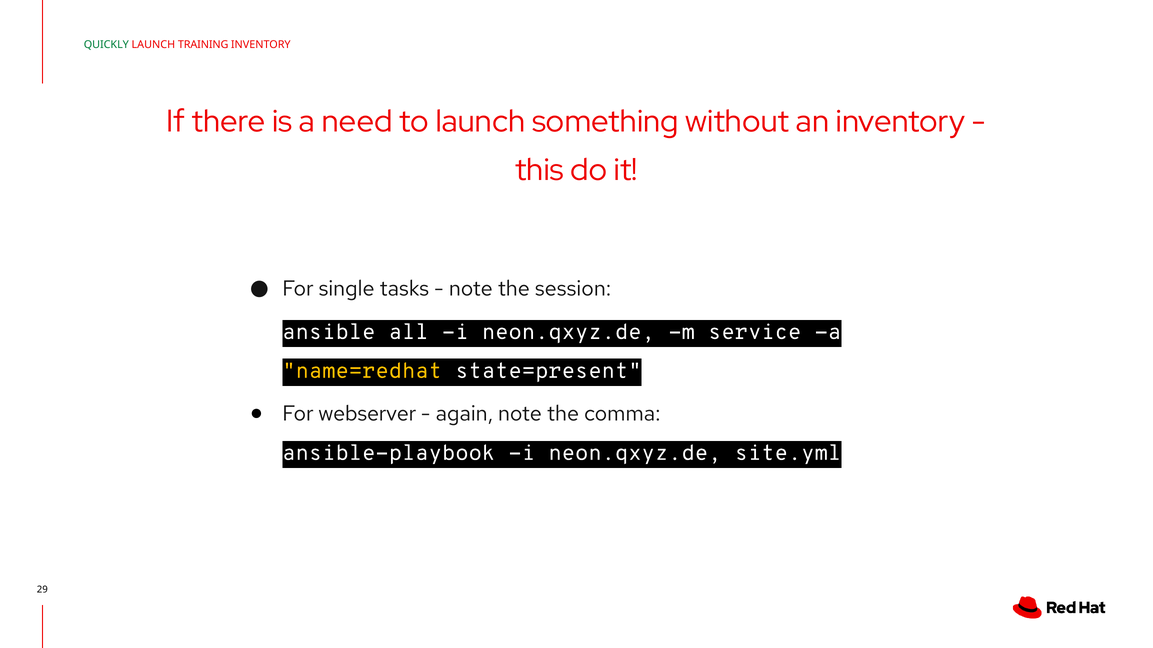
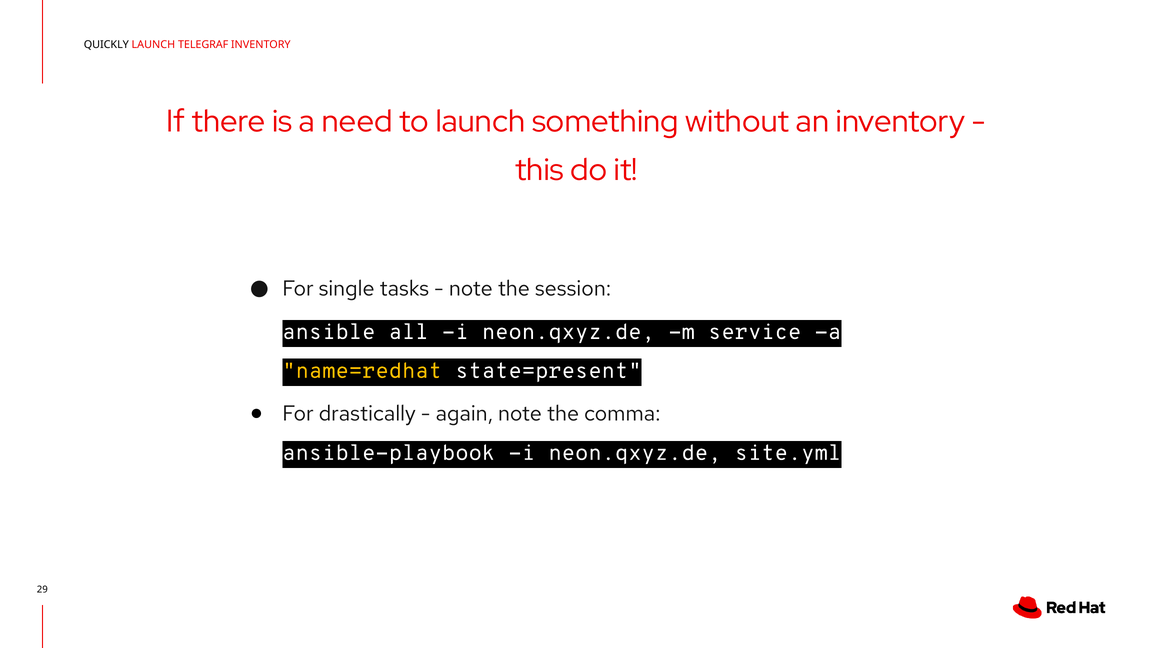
QUICKLY colour: green -> black
TRAINING: TRAINING -> TELEGRAF
webserver: webserver -> drastically
